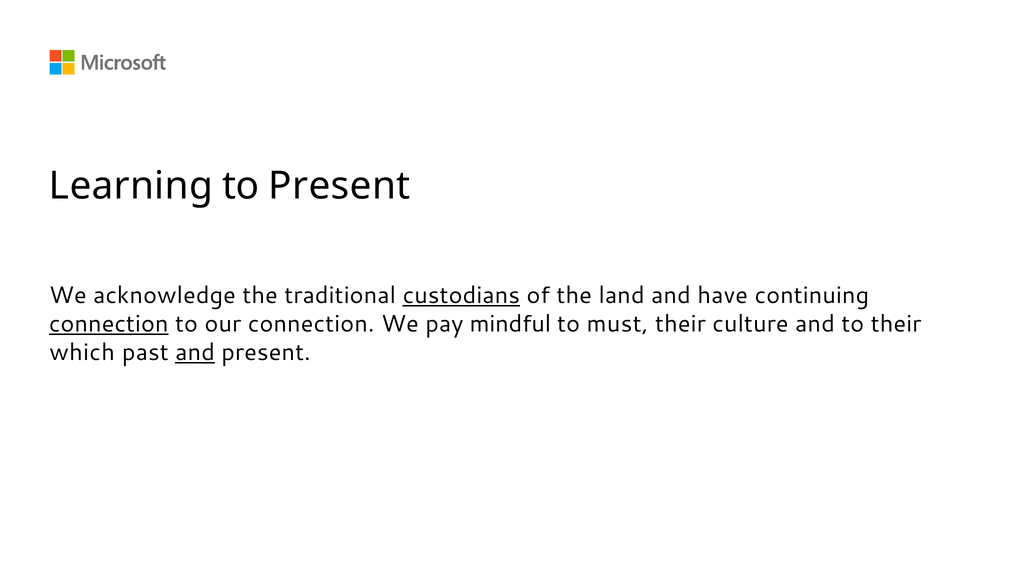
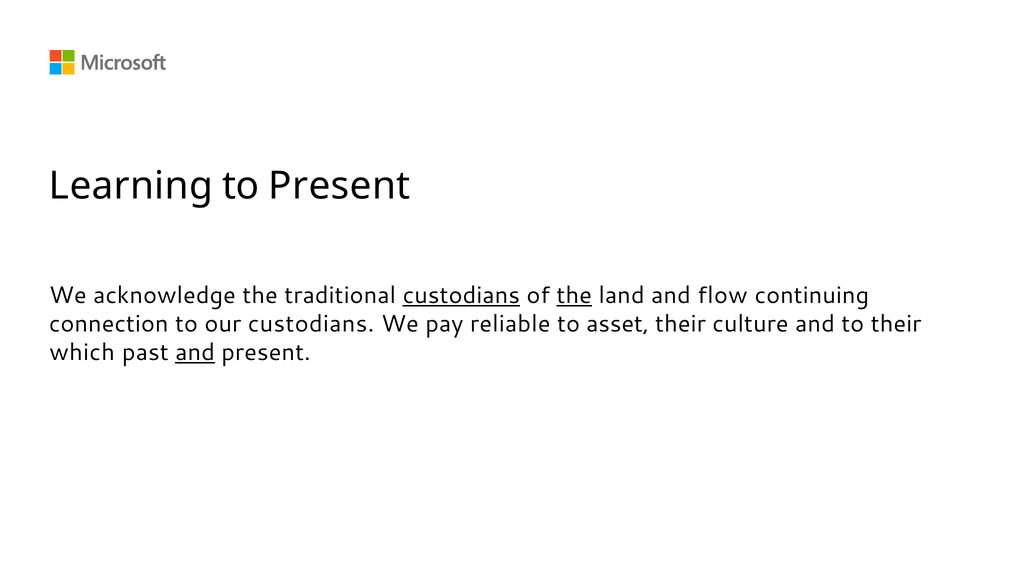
the at (574, 295) underline: none -> present
have: have -> flow
connection at (109, 324) underline: present -> none
our connection: connection -> custodians
mindful: mindful -> reliable
must: must -> asset
